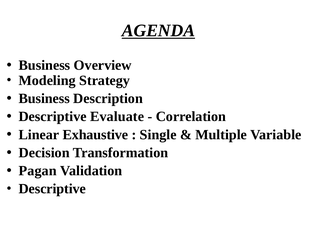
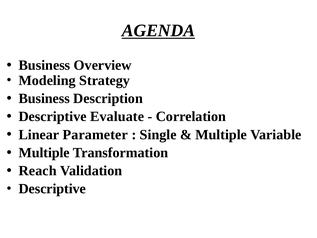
Exhaustive: Exhaustive -> Parameter
Decision at (44, 153): Decision -> Multiple
Pagan: Pagan -> Reach
